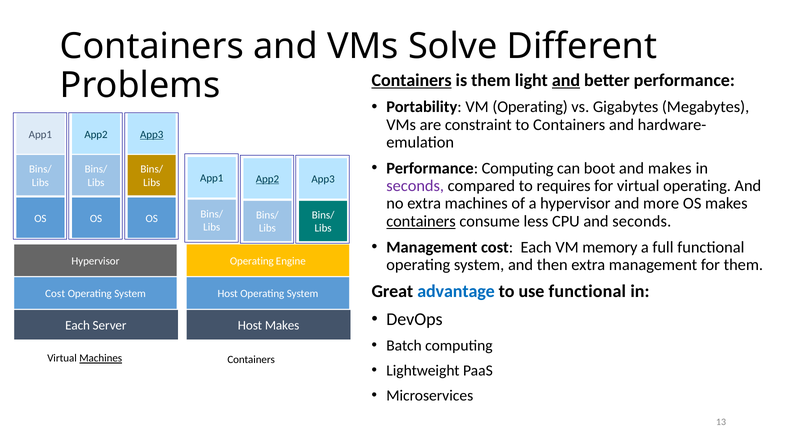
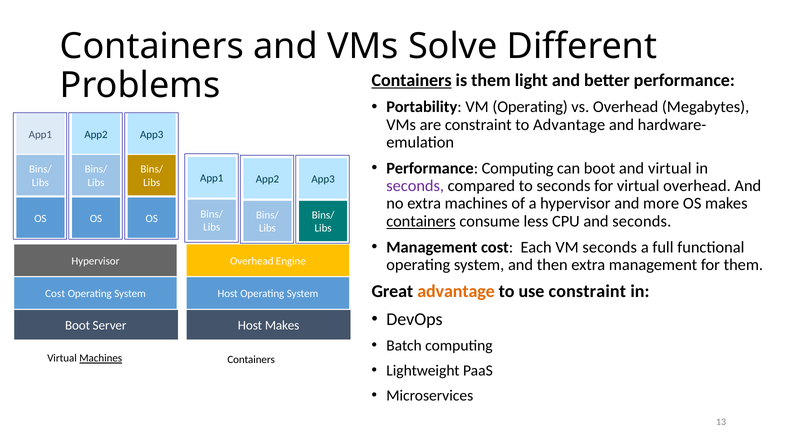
and at (566, 80) underline: present -> none
vs Gigabytes: Gigabytes -> Overhead
to Containers: Containers -> Advantage
App3 at (152, 134) underline: present -> none
and makes: makes -> virtual
App2 at (267, 179) underline: present -> none
to requires: requires -> seconds
virtual operating: operating -> overhead
VM memory: memory -> seconds
Operating at (252, 261): Operating -> Overhead
advantage at (456, 292) colour: blue -> orange
use functional: functional -> constraint
Each at (78, 326): Each -> Boot
